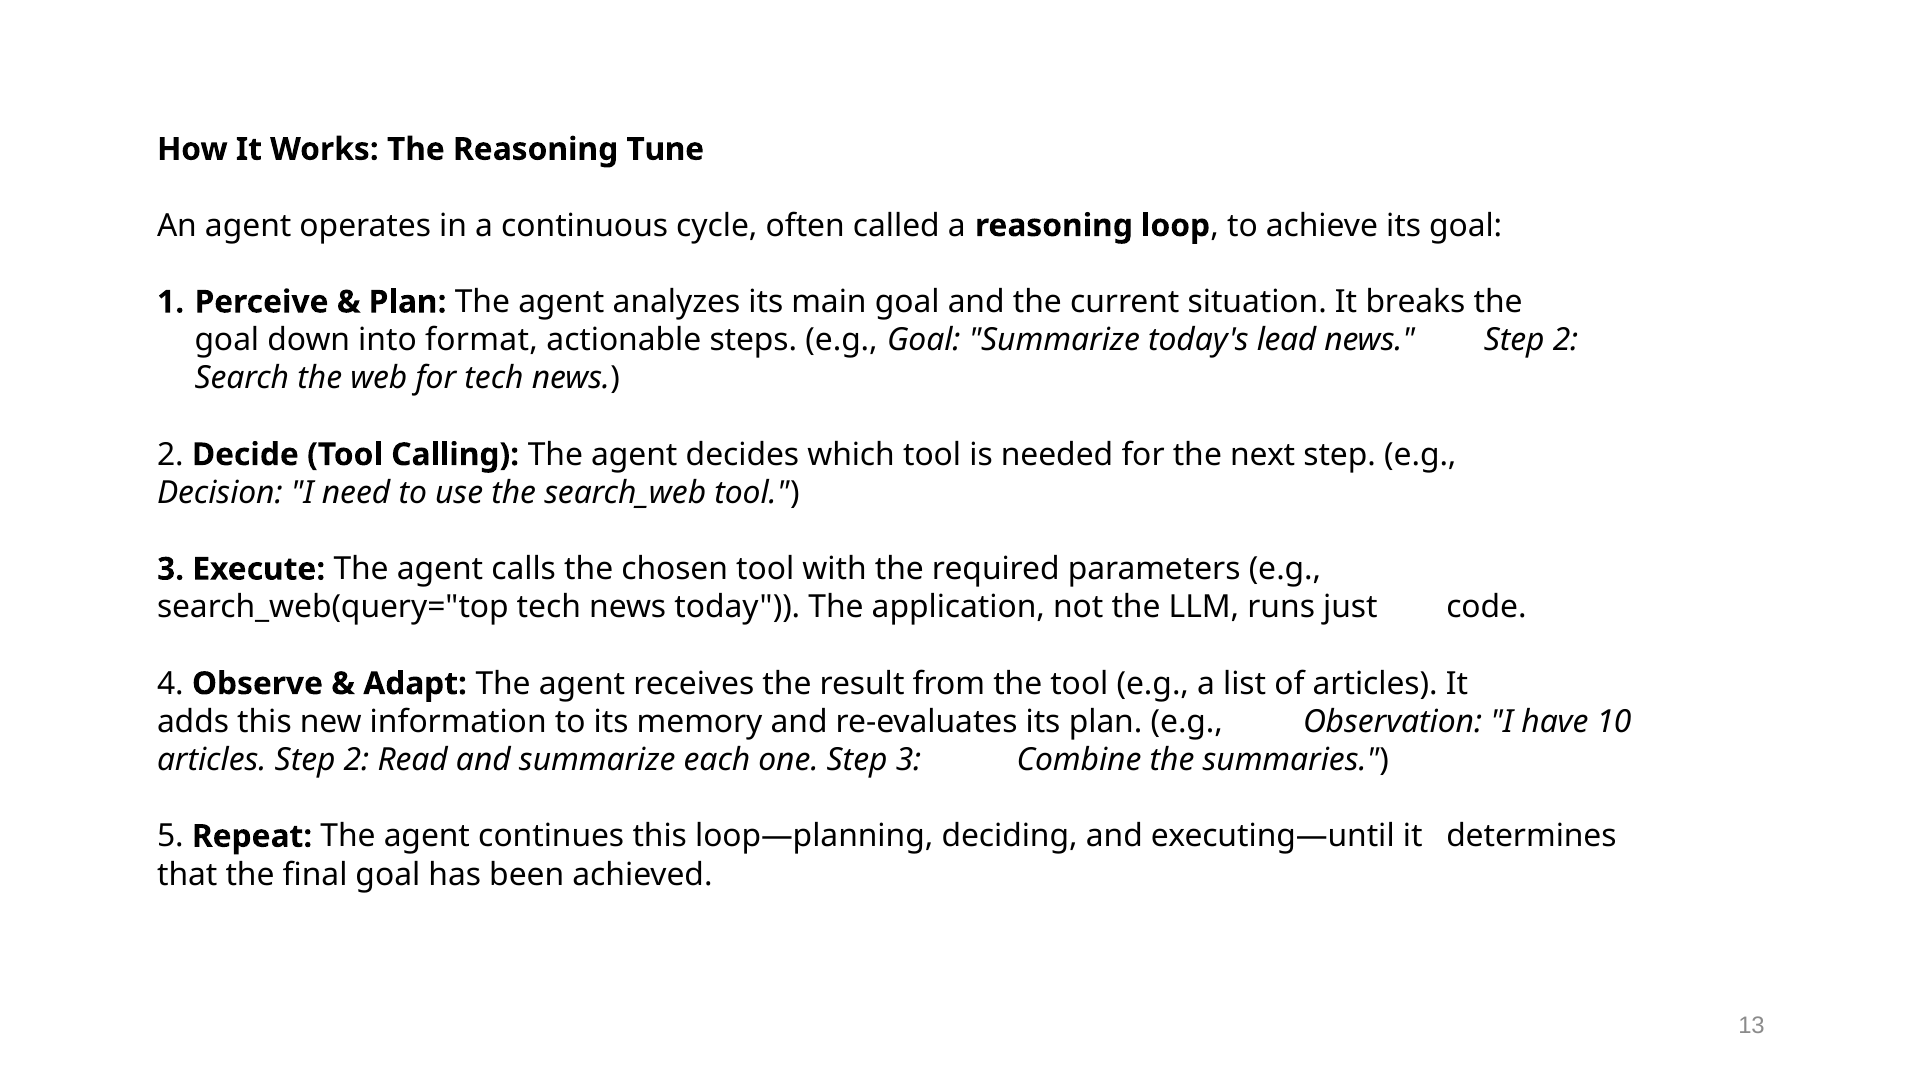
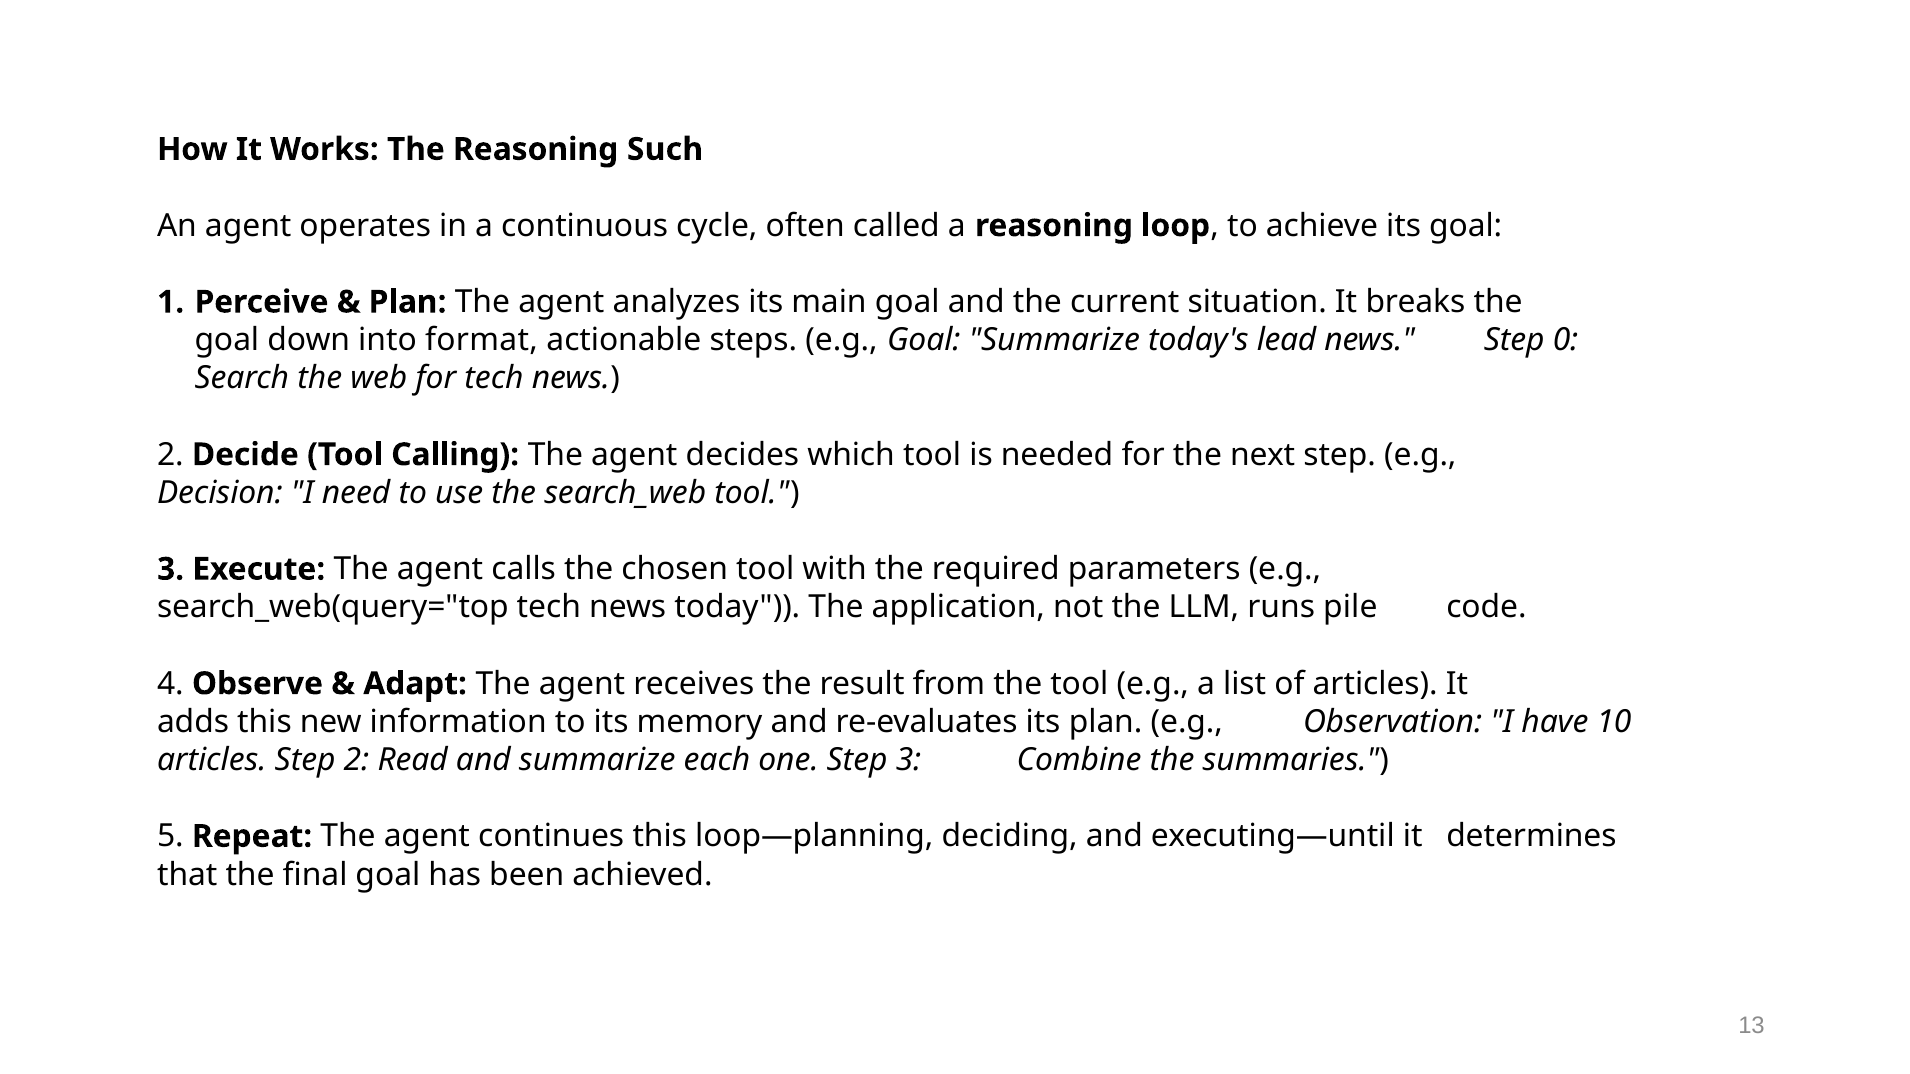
Tune: Tune -> Such
news Step 2: 2 -> 0
just: just -> pile
